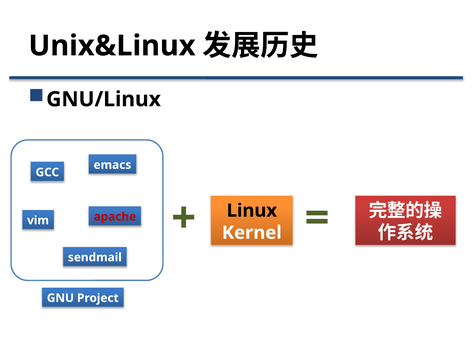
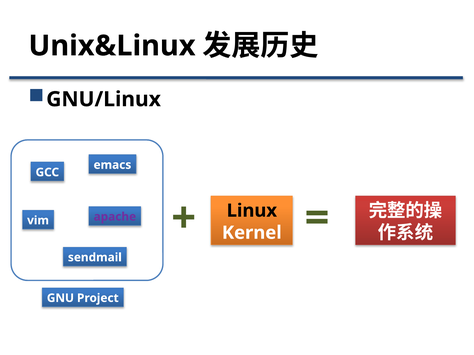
apache colour: red -> purple
